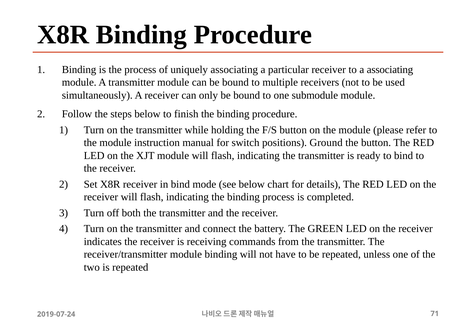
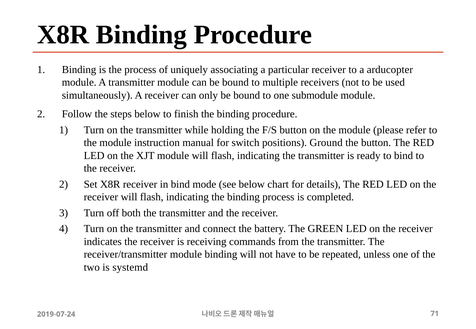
a associating: associating -> arducopter
is repeated: repeated -> systemd
